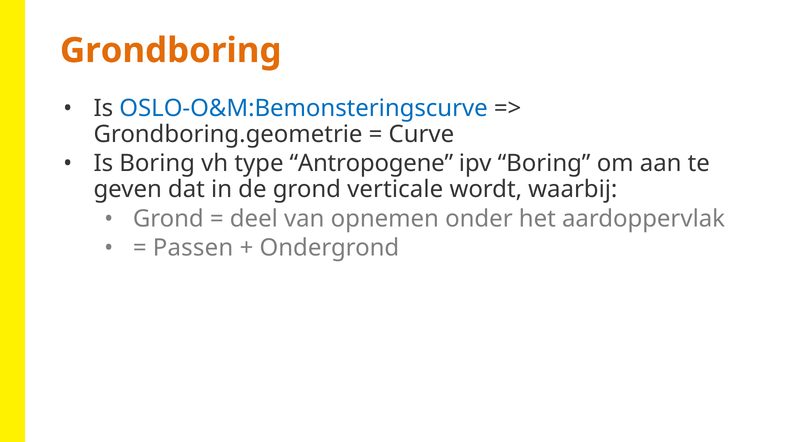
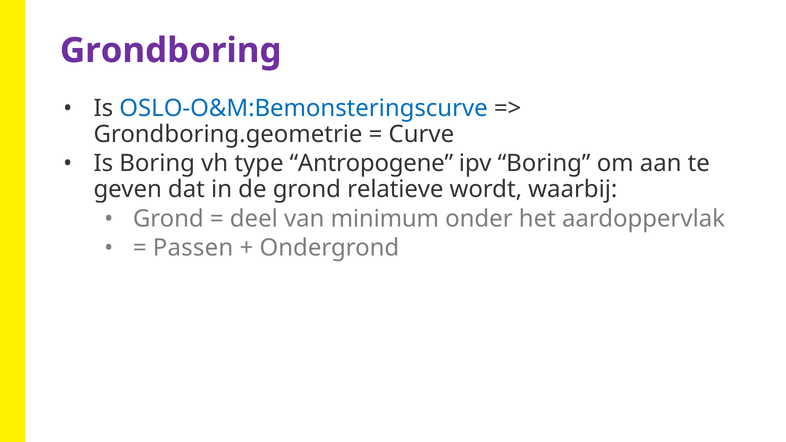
Grondboring colour: orange -> purple
verticale: verticale -> relatieve
opnemen: opnemen -> minimum
